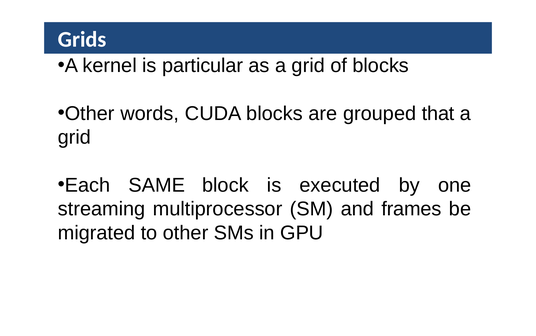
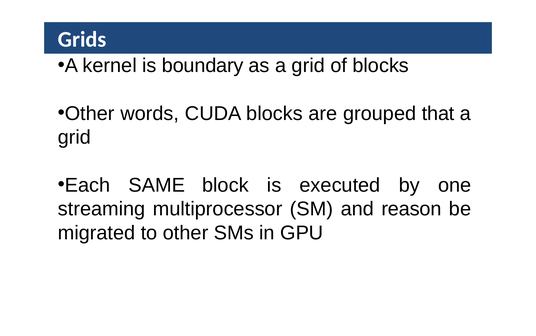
particular: particular -> boundary
frames: frames -> reason
